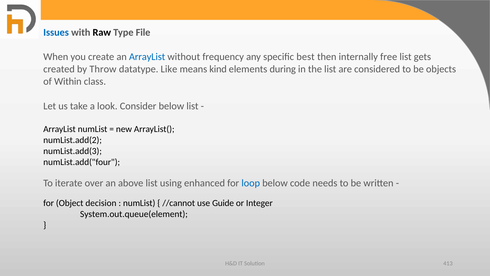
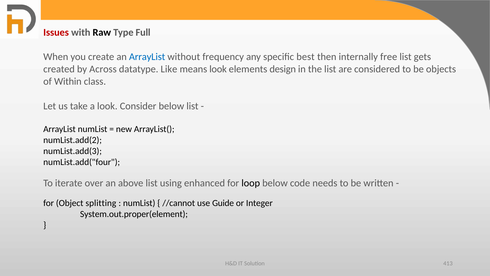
Issues colour: blue -> red
File: File -> Full
Throw: Throw -> Across
means kind: kind -> look
during: during -> design
loop colour: blue -> black
decision: decision -> splitting
System.out.queue(element: System.out.queue(element -> System.out.proper(element
